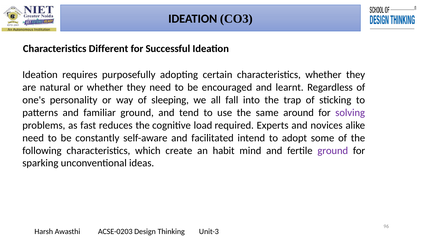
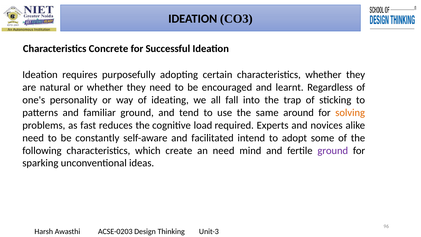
Different: Different -> Concrete
sleeping: sleeping -> ideating
solving colour: purple -> orange
an habit: habit -> need
